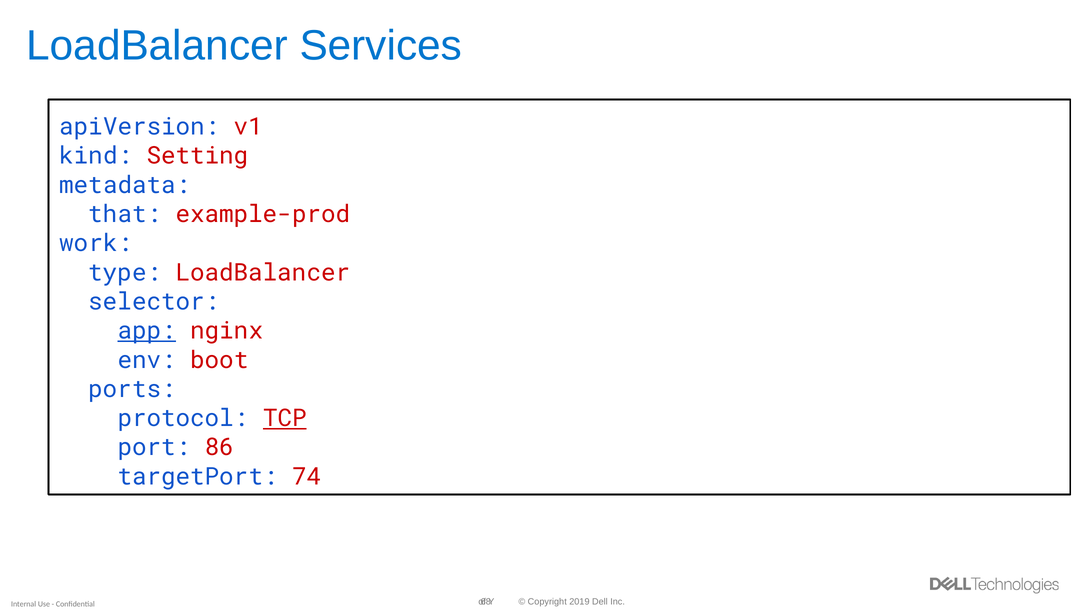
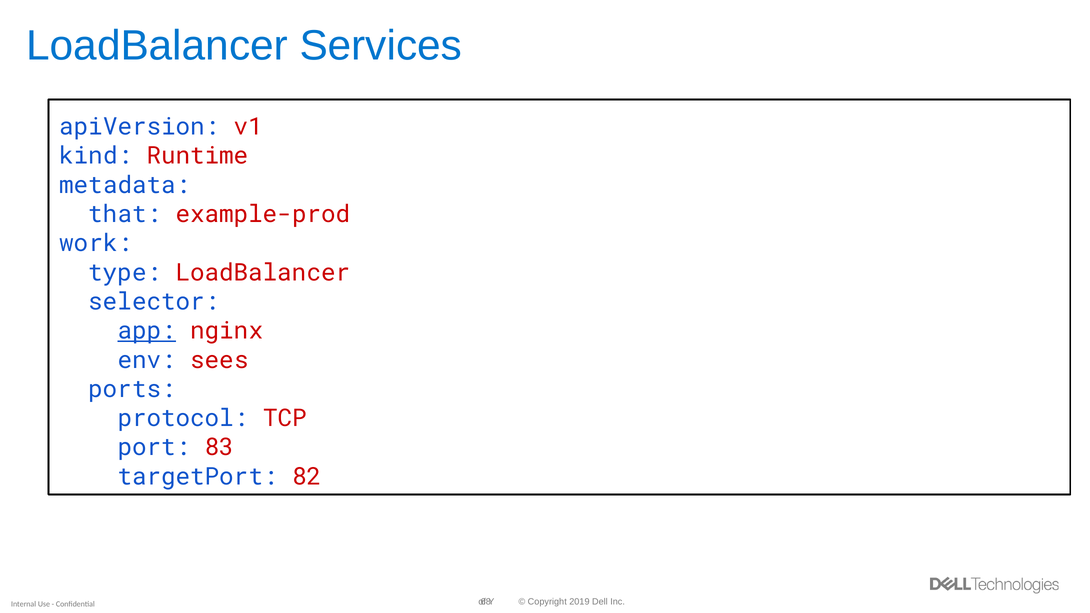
Setting: Setting -> Runtime
boot: boot -> sees
TCP underline: present -> none
86: 86 -> 83
74: 74 -> 82
